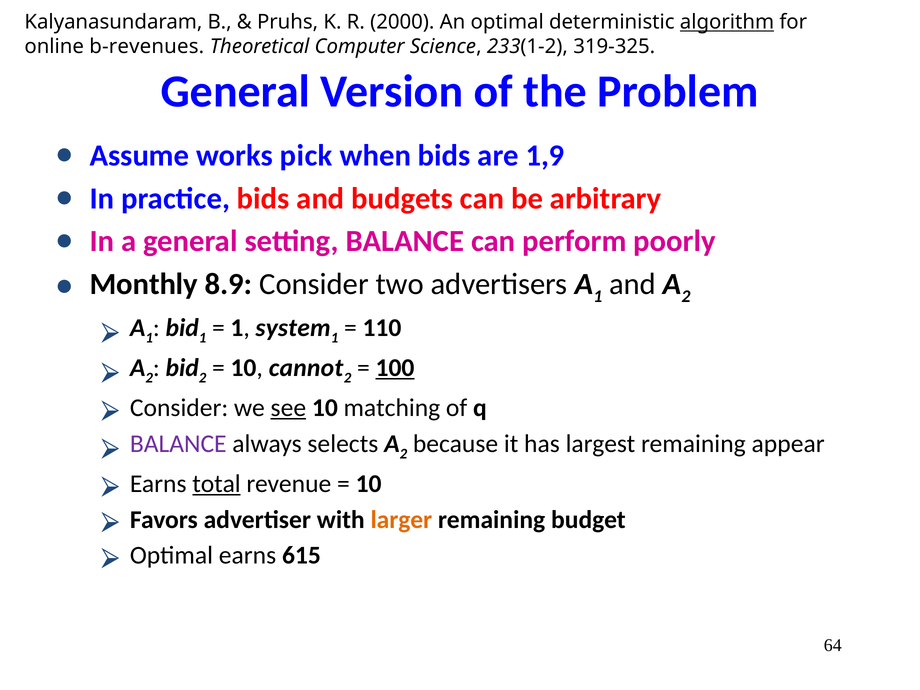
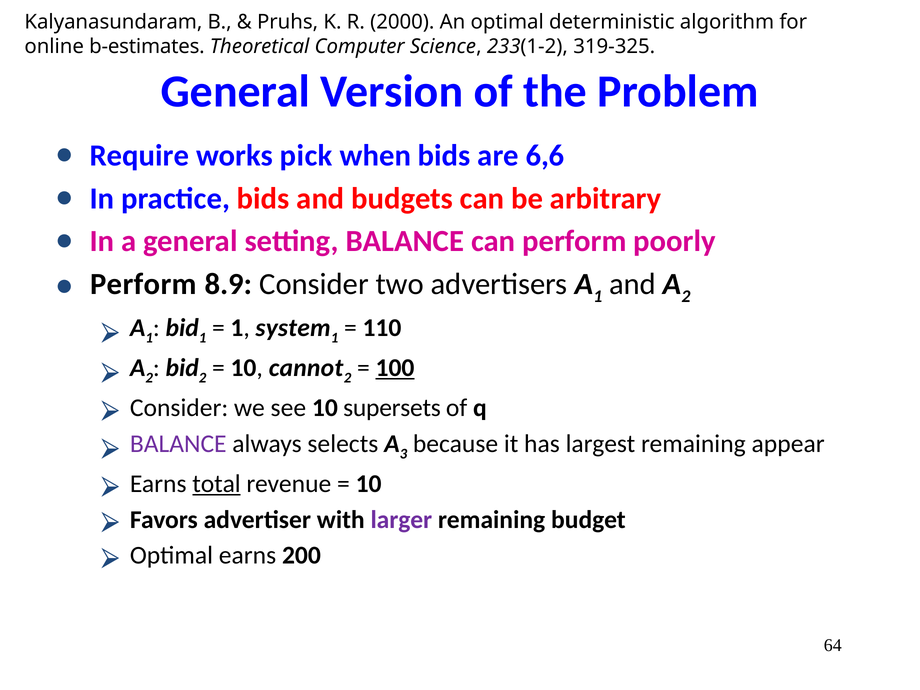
algorithm underline: present -> none
b-revenues: b-revenues -> b-estimates
Assume: Assume -> Require
1,9: 1,9 -> 6,6
Monthly at (144, 284): Monthly -> Perform
see underline: present -> none
matching: matching -> supersets
selects A 2: 2 -> 3
larger colour: orange -> purple
615: 615 -> 200
